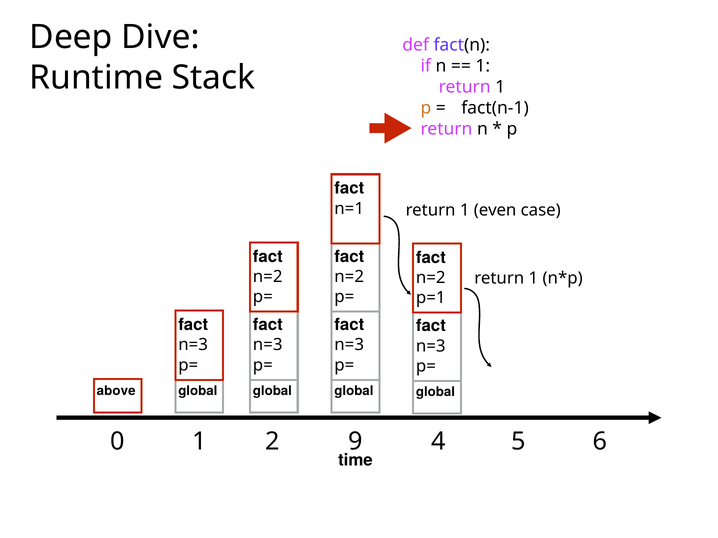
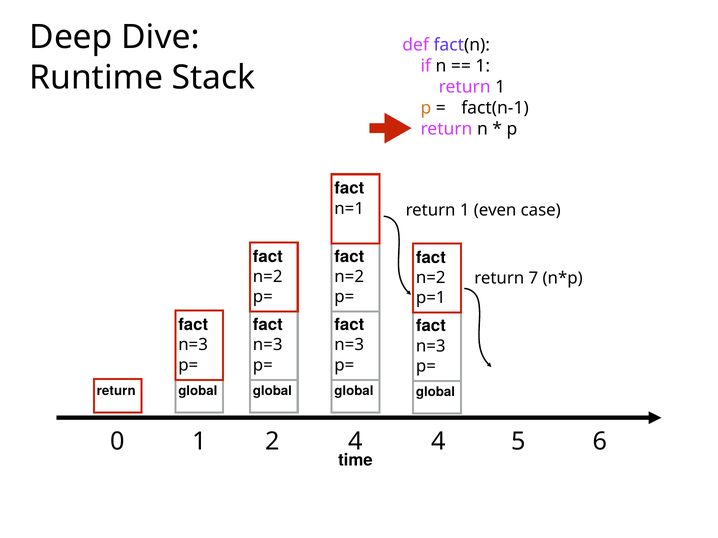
1 at (533, 278): 1 -> 7
above at (116, 391): above -> return
2 9: 9 -> 4
